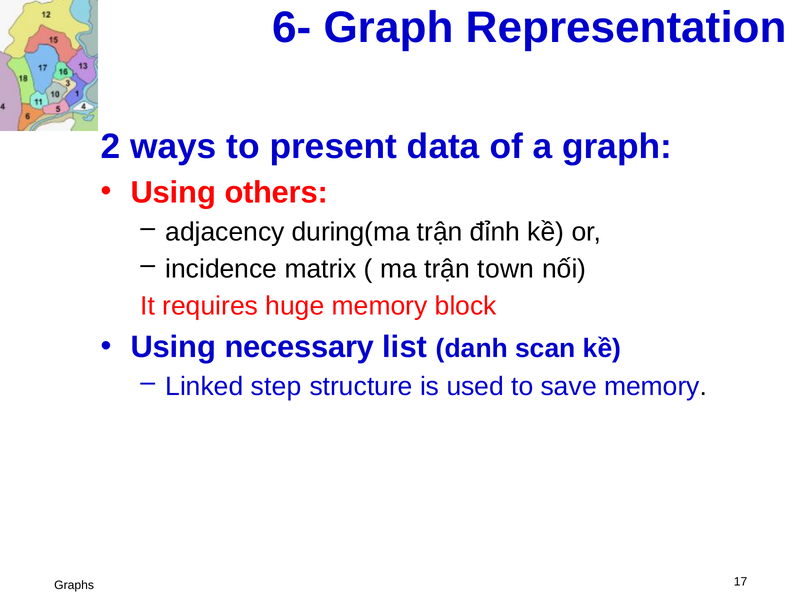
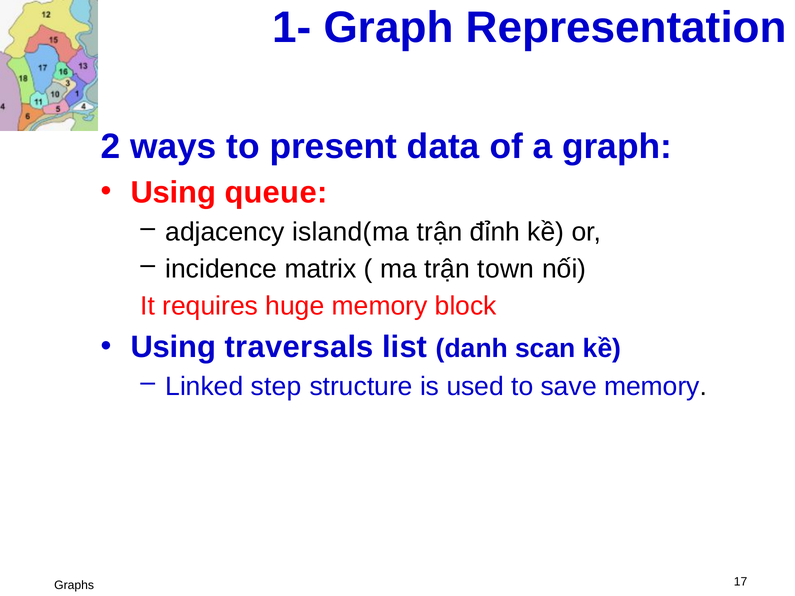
6-: 6- -> 1-
others: others -> queue
during(ma: during(ma -> island(ma
necessary: necessary -> traversals
